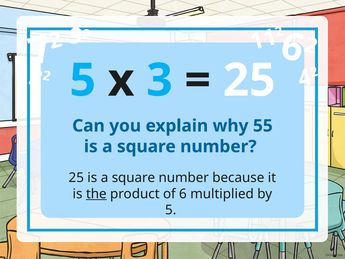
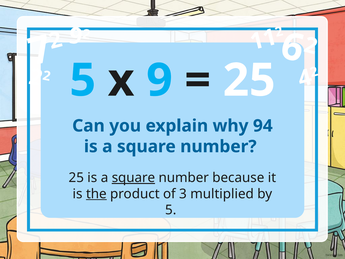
3: 3 -> 9
55: 55 -> 94
square at (133, 178) underline: none -> present
of 6: 6 -> 3
